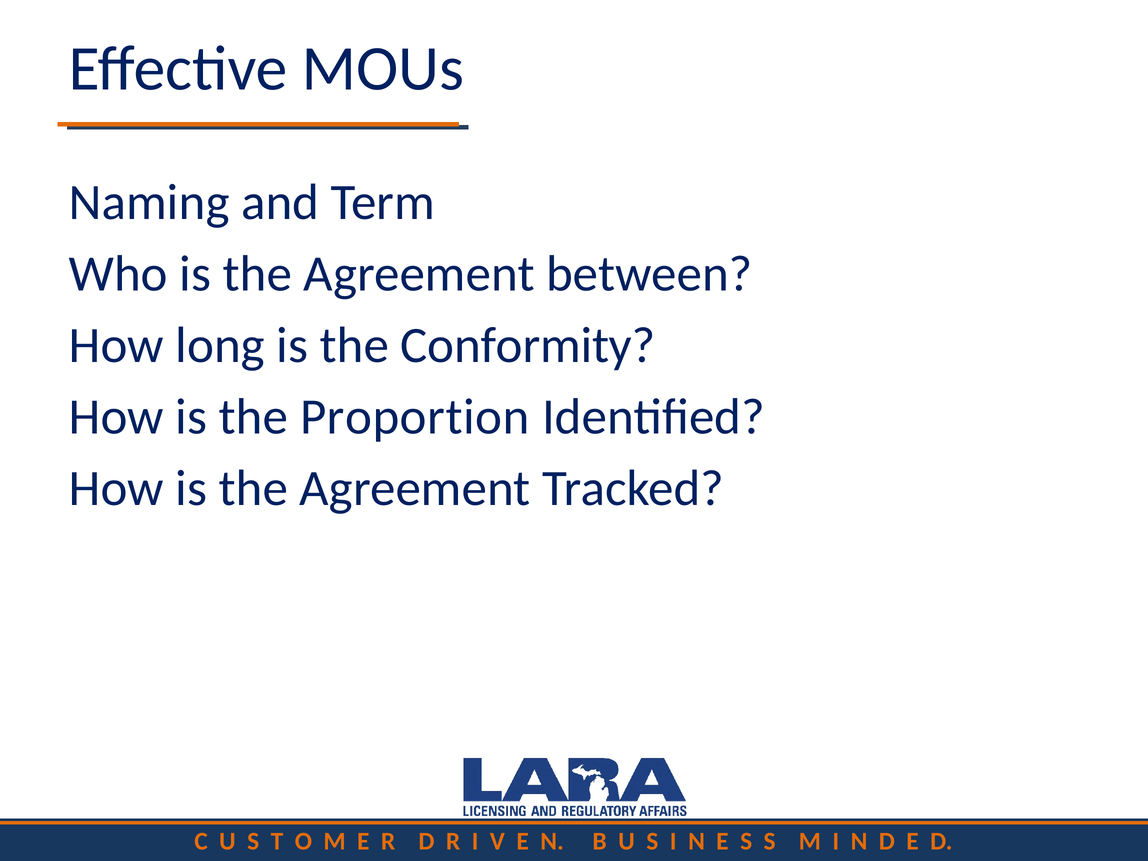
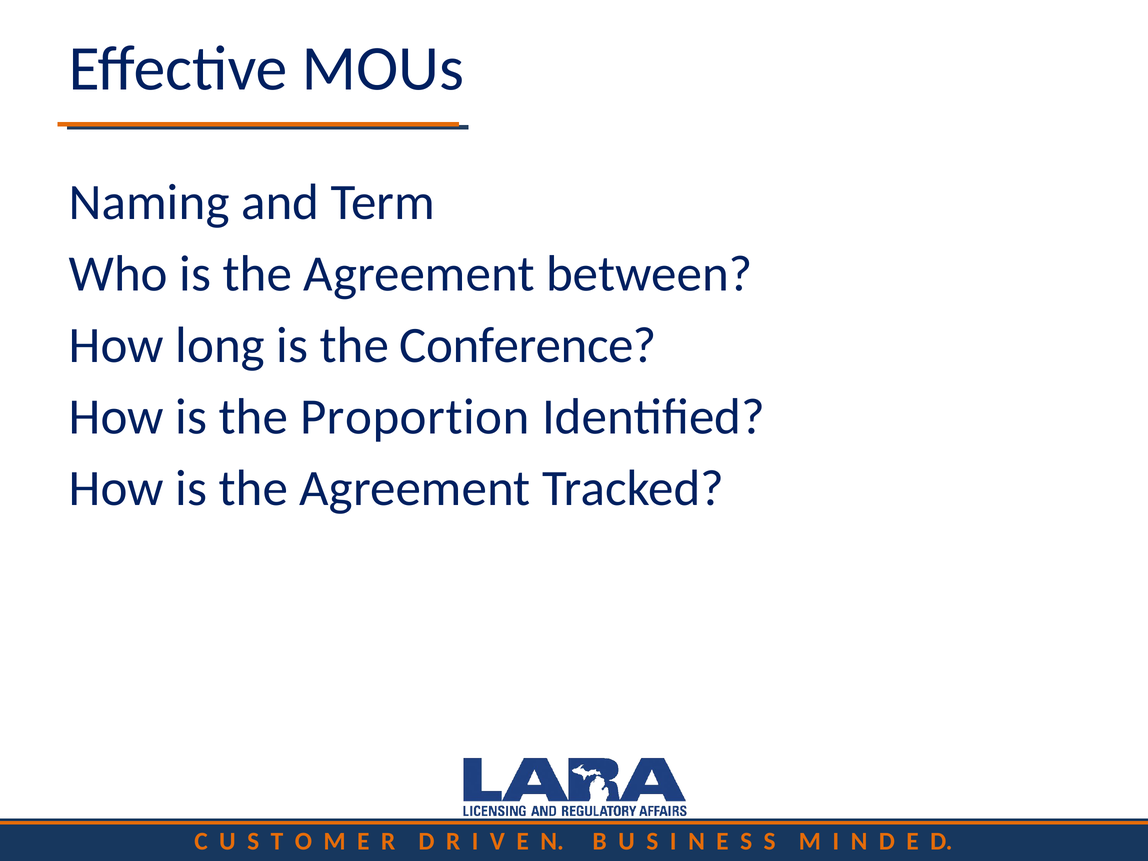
Conformity: Conformity -> Conference
